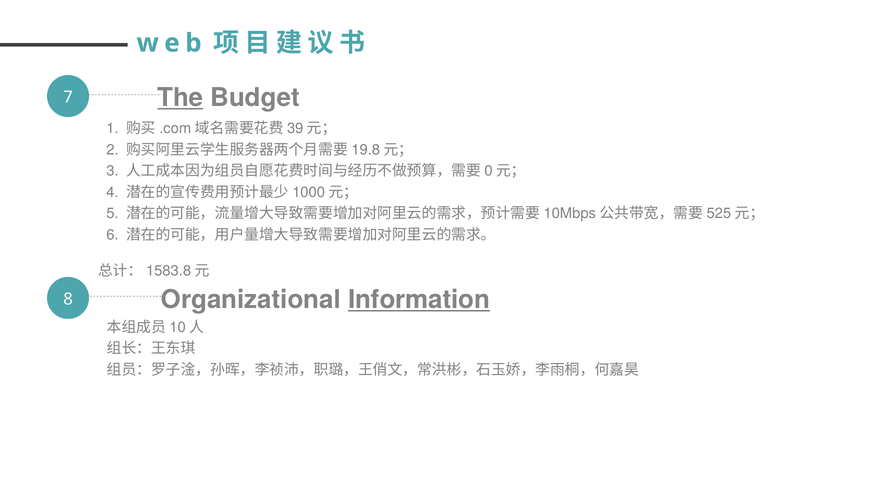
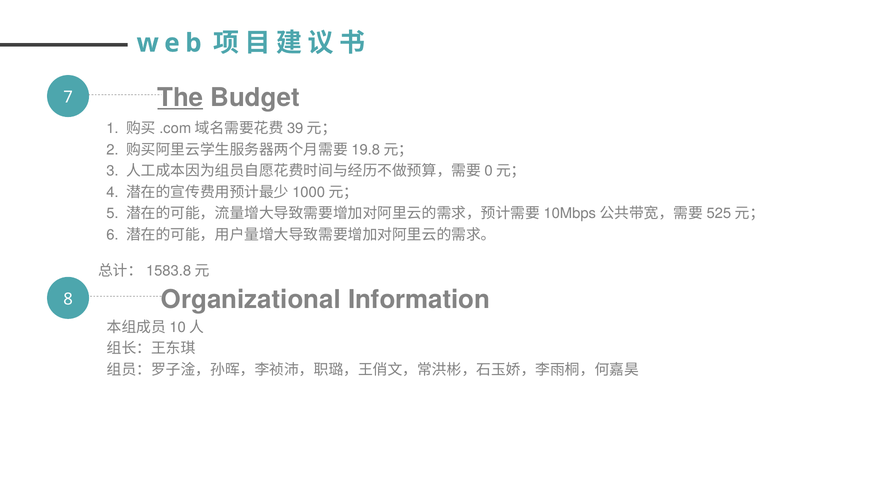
Information underline: present -> none
